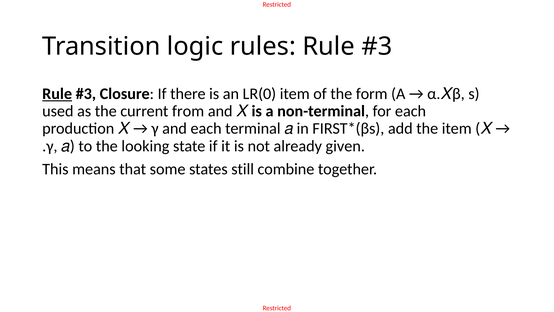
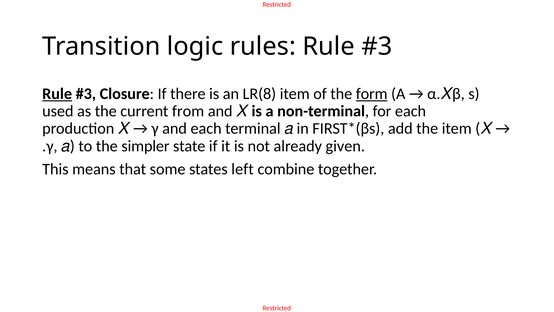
LR(0: LR(0 -> LR(8
form underline: none -> present
looking: looking -> simpler
still: still -> left
